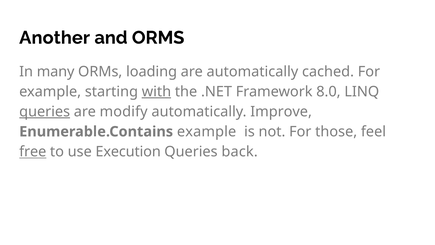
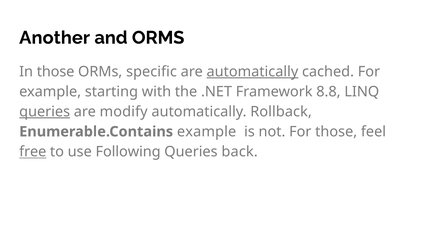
In many: many -> those
loading: loading -> specific
automatically at (252, 71) underline: none -> present
with underline: present -> none
8.0: 8.0 -> 8.8
Improve: Improve -> Rollback
Execution: Execution -> Following
